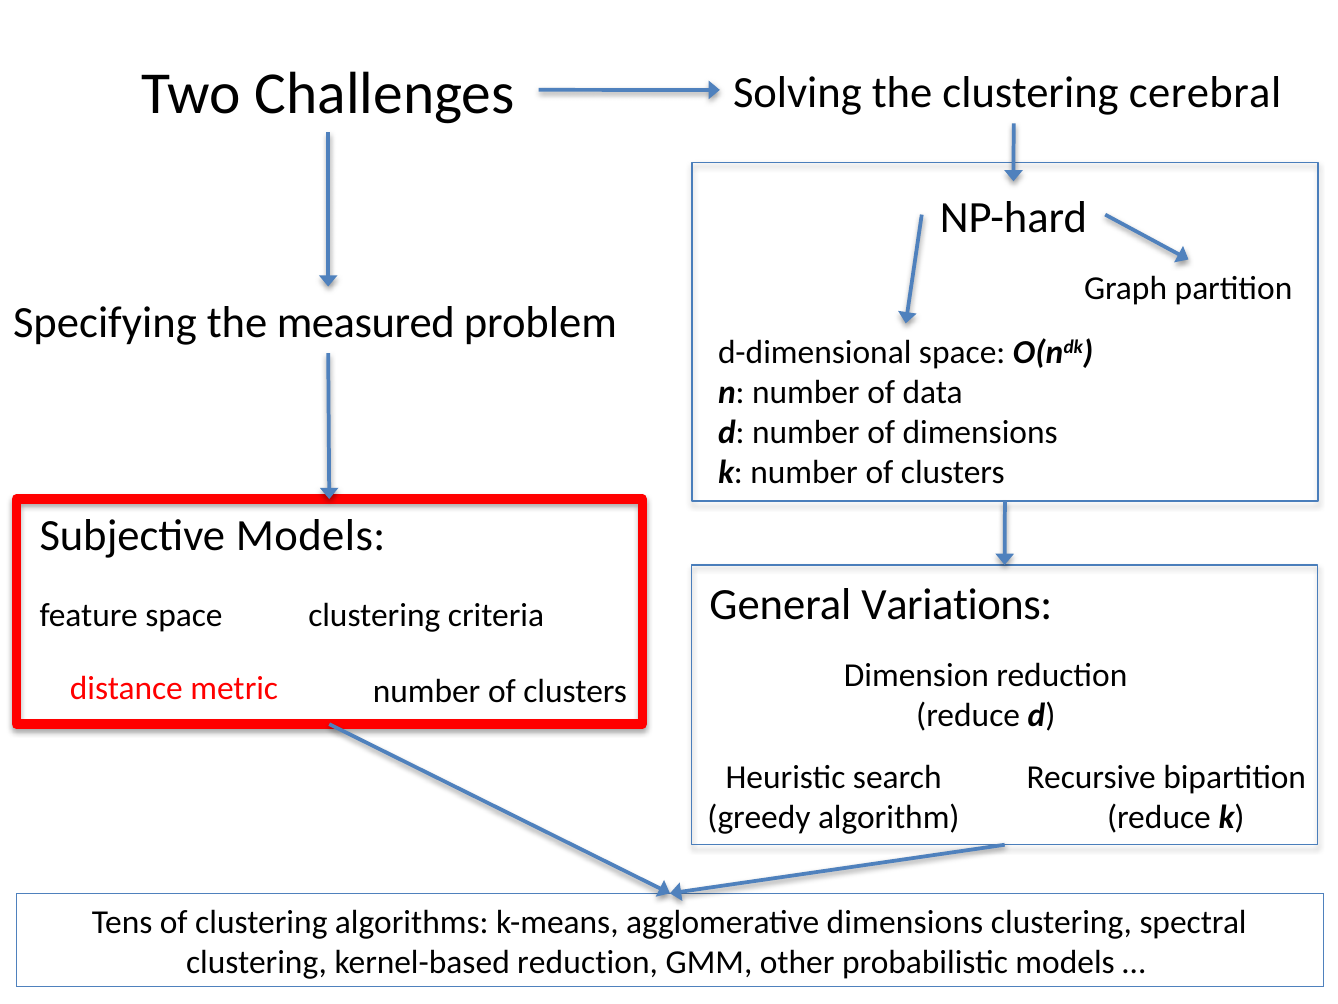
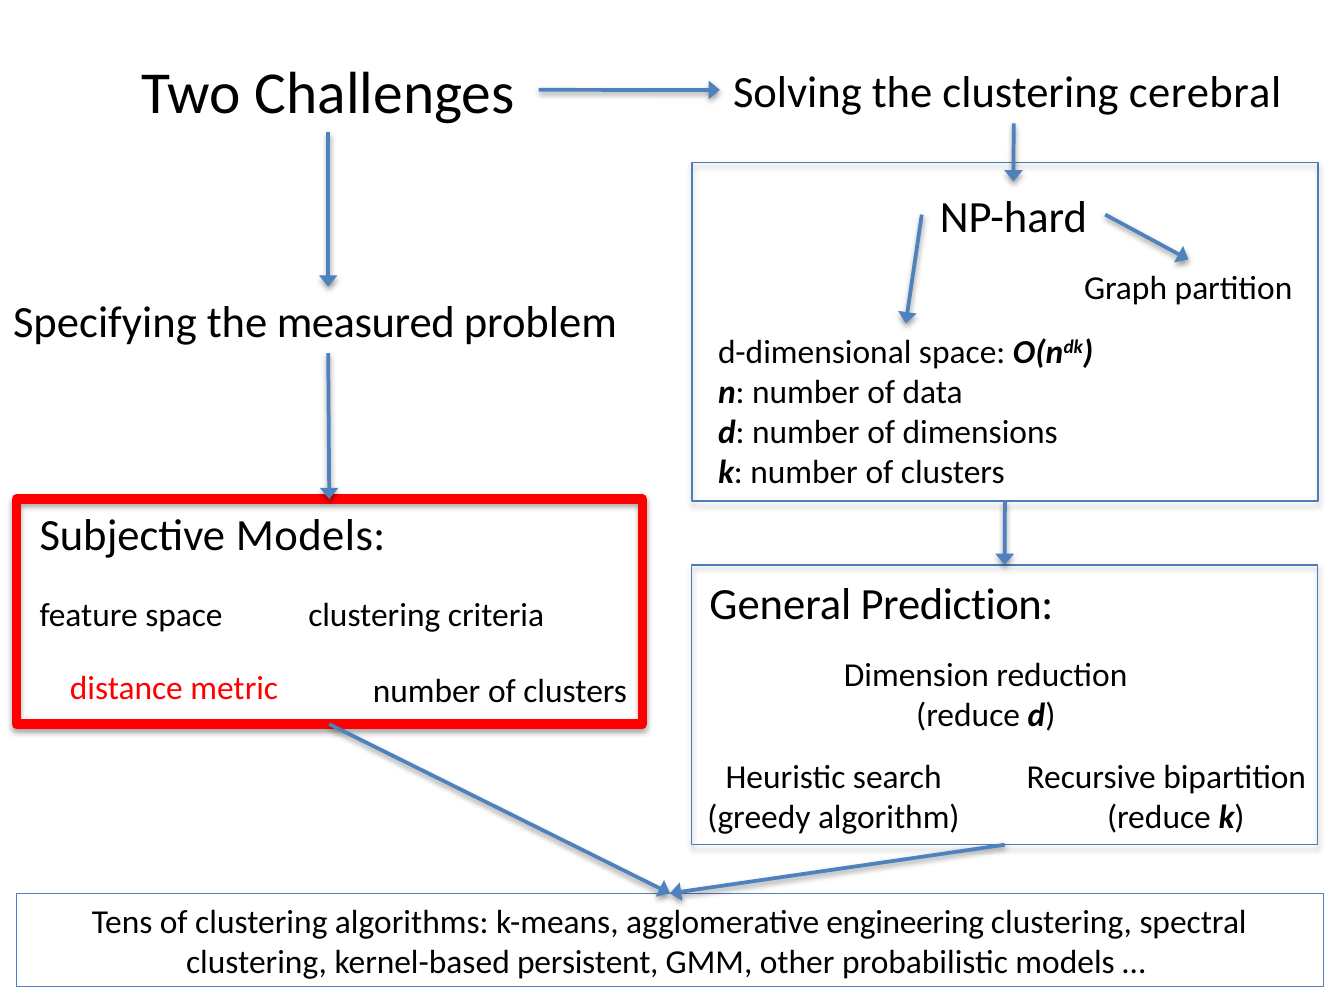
Variations: Variations -> Prediction
agglomerative dimensions: dimensions -> engineering
kernel-based reduction: reduction -> persistent
